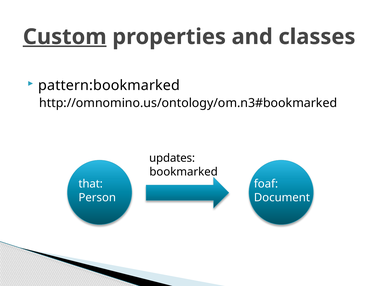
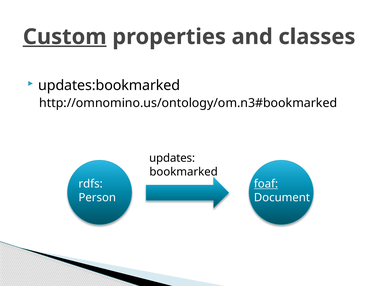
pattern:bookmarked: pattern:bookmarked -> updates:bookmarked
that: that -> rdfs
foaf underline: none -> present
